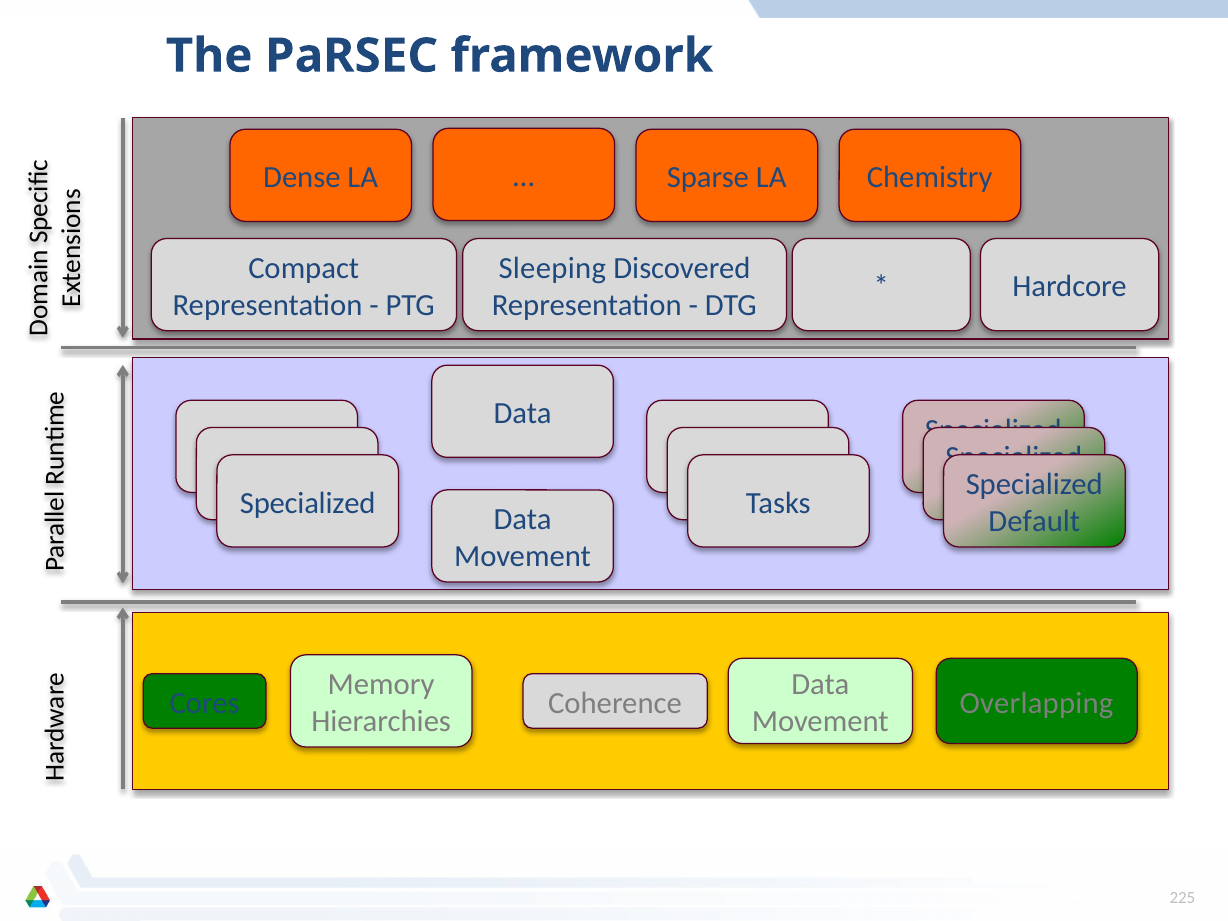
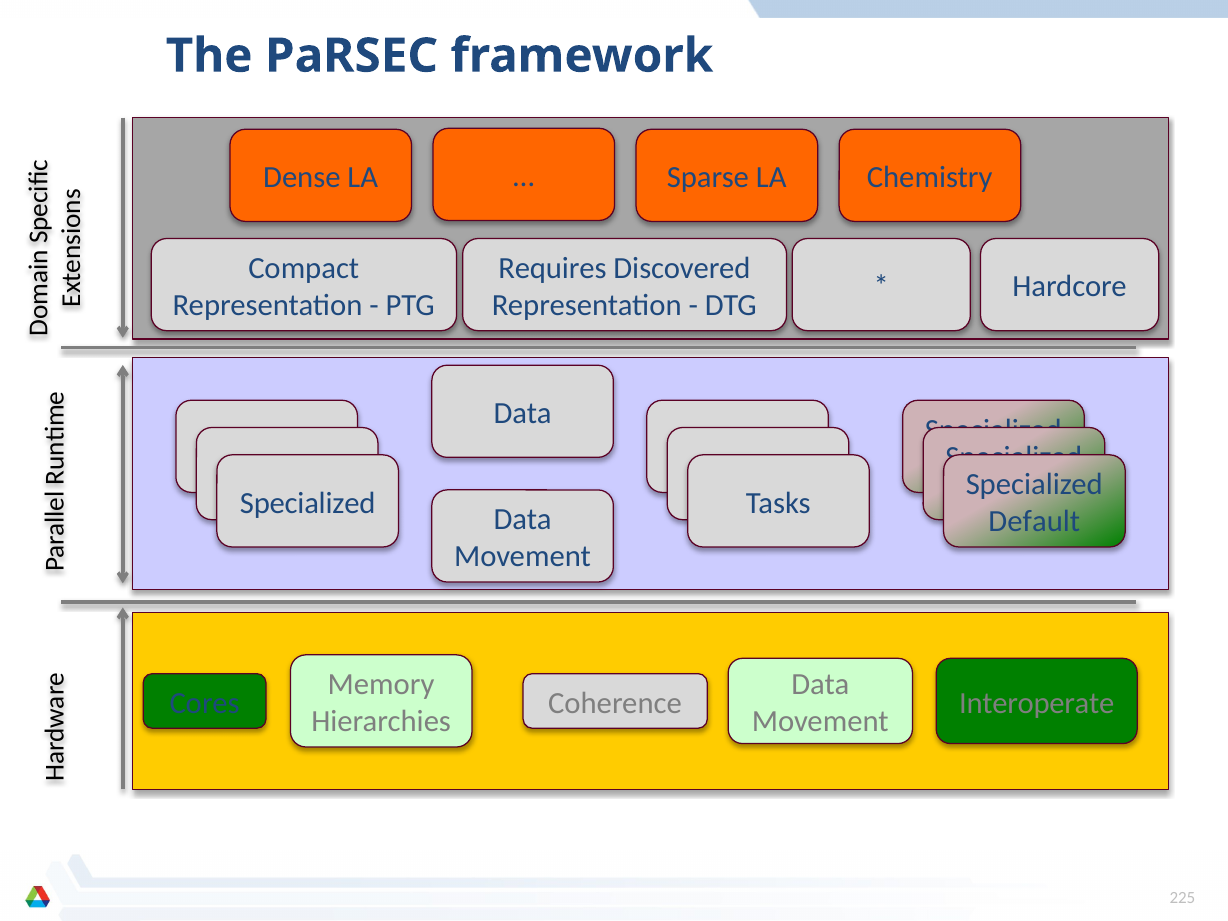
Sleeping: Sleeping -> Requires
Overlapping: Overlapping -> Interoperate
